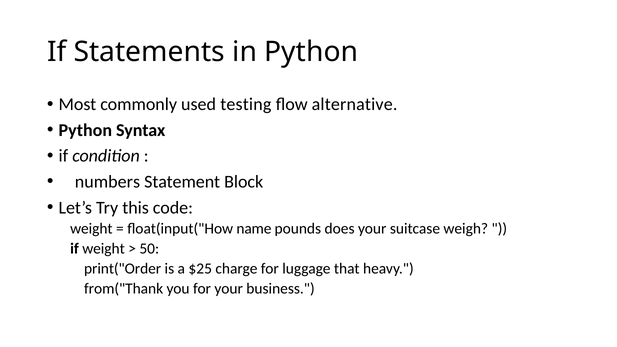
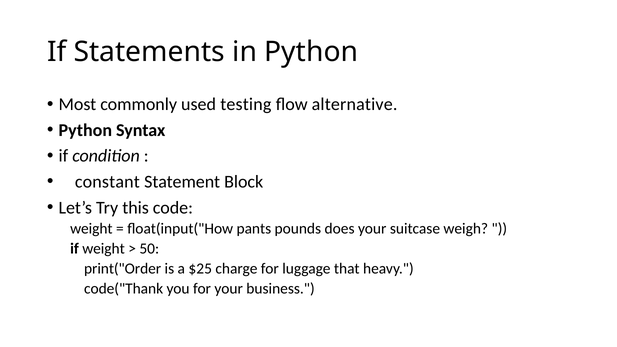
numbers: numbers -> constant
name: name -> pants
from("Thank: from("Thank -> code("Thank
